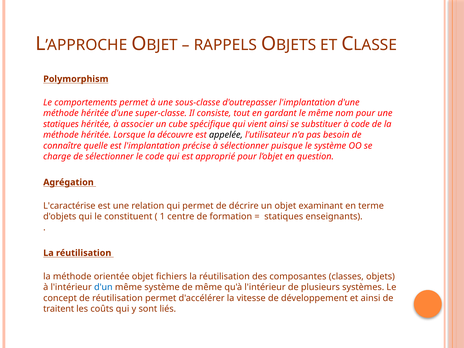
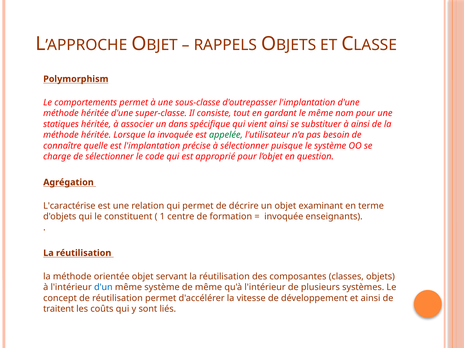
cube: cube -> dans
à code: code -> ainsi
la découvre: découvre -> invoquée
appelée colour: black -> green
statiques at (284, 217): statiques -> invoquée
fichiers: fichiers -> servant
